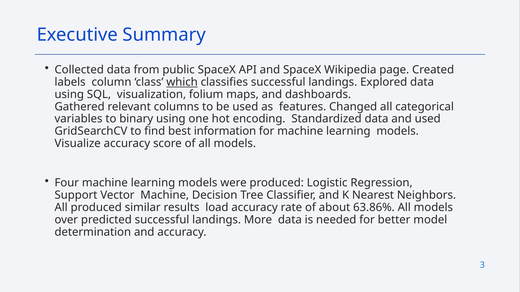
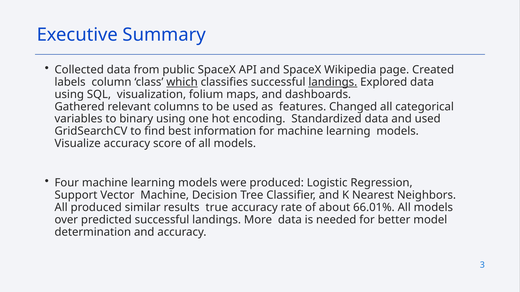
landings at (333, 82) underline: none -> present
load: load -> true
63.86%: 63.86% -> 66.01%
